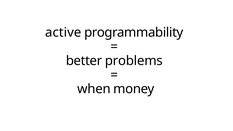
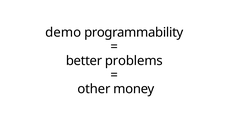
active: active -> demo
when: when -> other
